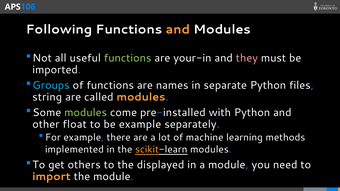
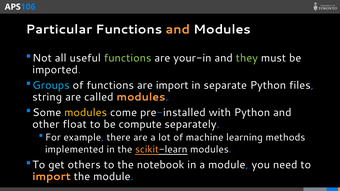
Following: Following -> Particular
they colour: pink -> light green
are names: names -> import
modules at (86, 113) colour: light green -> yellow
be example: example -> compute
displayed: displayed -> notebook
